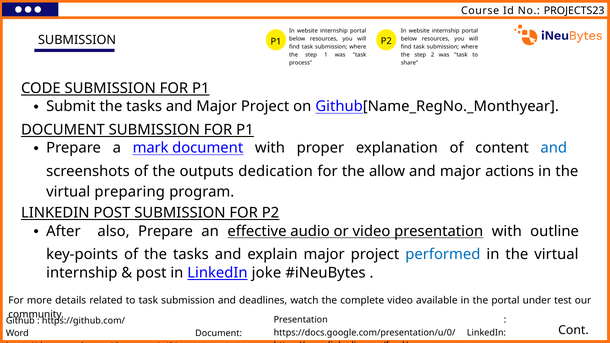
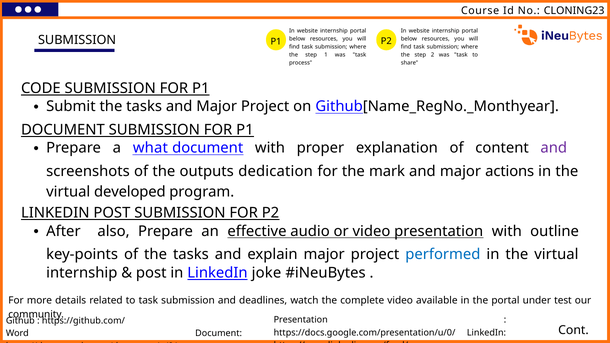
PROJECTS23: PROJECTS23 -> CLONING23
mark: mark -> what
and at (554, 148) colour: blue -> purple
allow: allow -> mark
preparing: preparing -> developed
